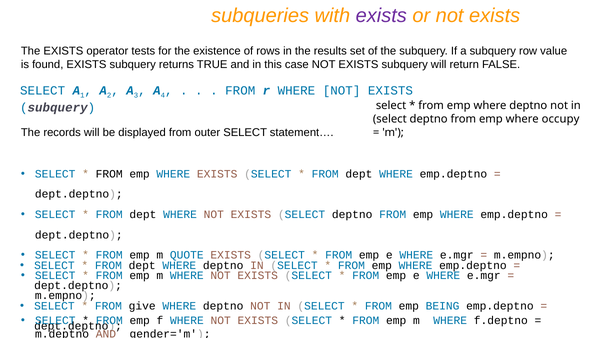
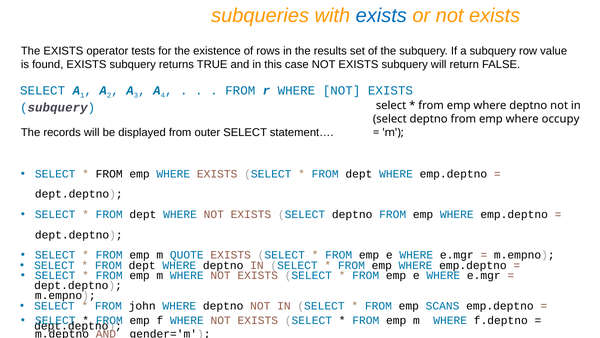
exists at (381, 16) colour: purple -> blue
give: give -> john
BEING: BEING -> SCANS
